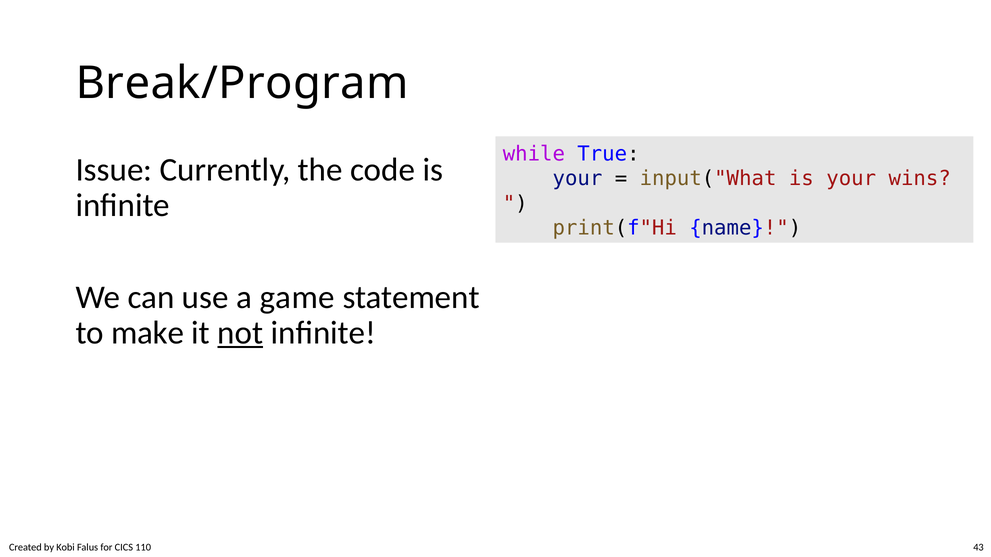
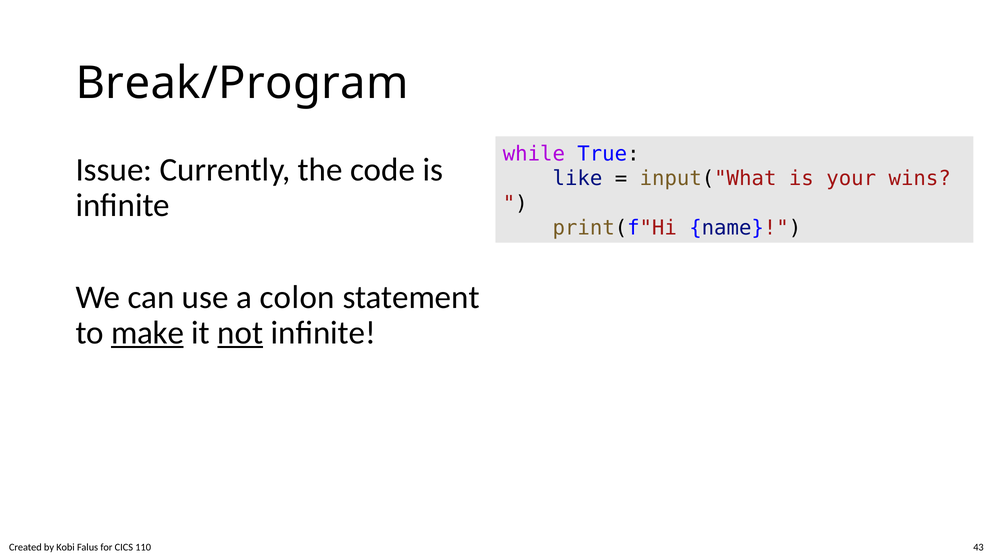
your at (577, 179): your -> like
game: game -> colon
make underline: none -> present
